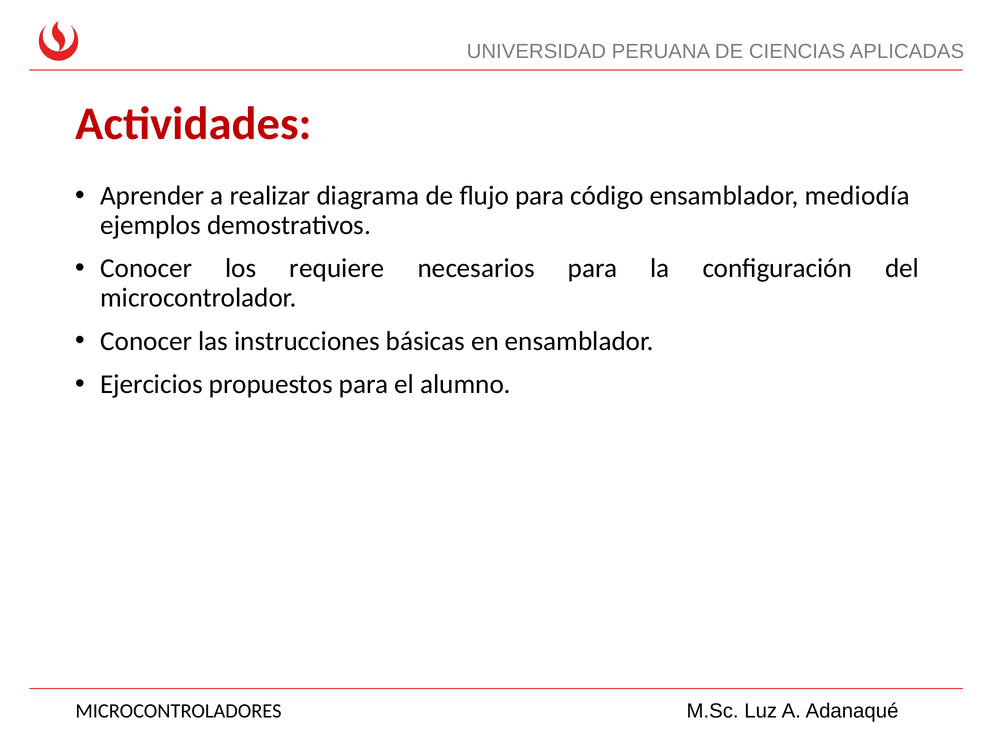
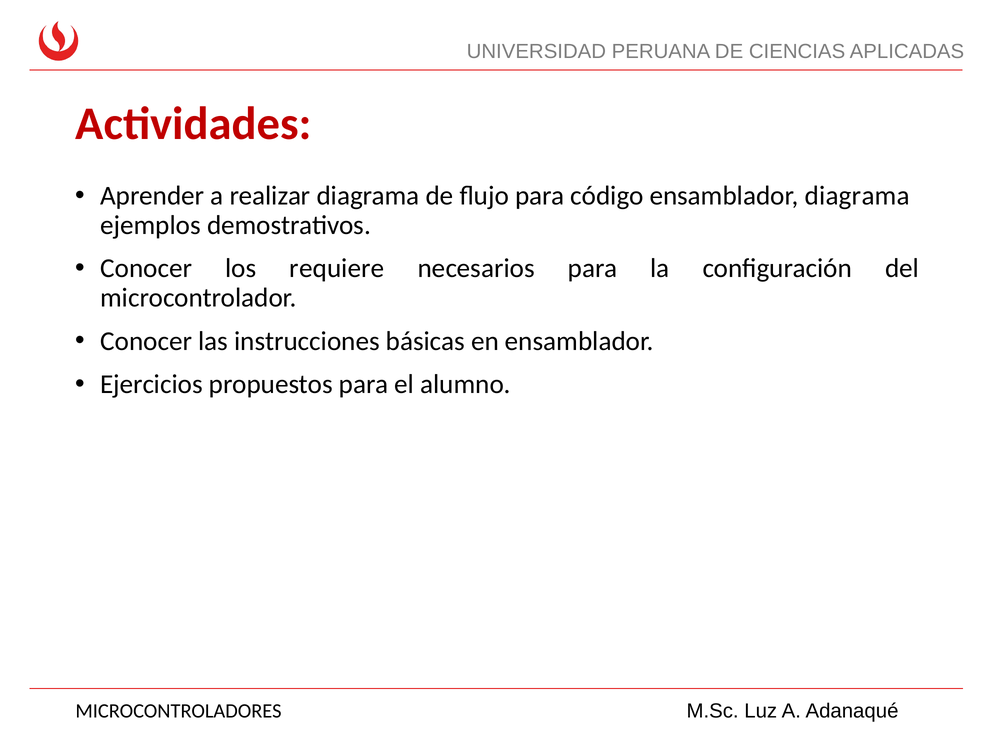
ensamblador mediodía: mediodía -> diagrama
